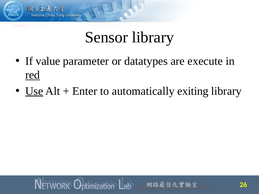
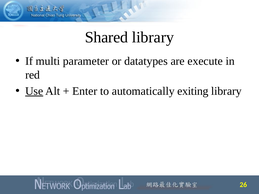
Sensor: Sensor -> Shared
value: value -> multi
red underline: present -> none
